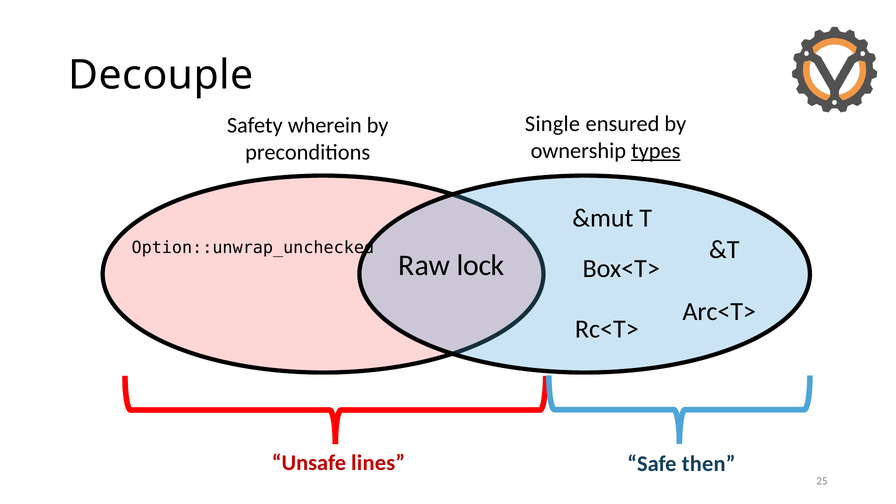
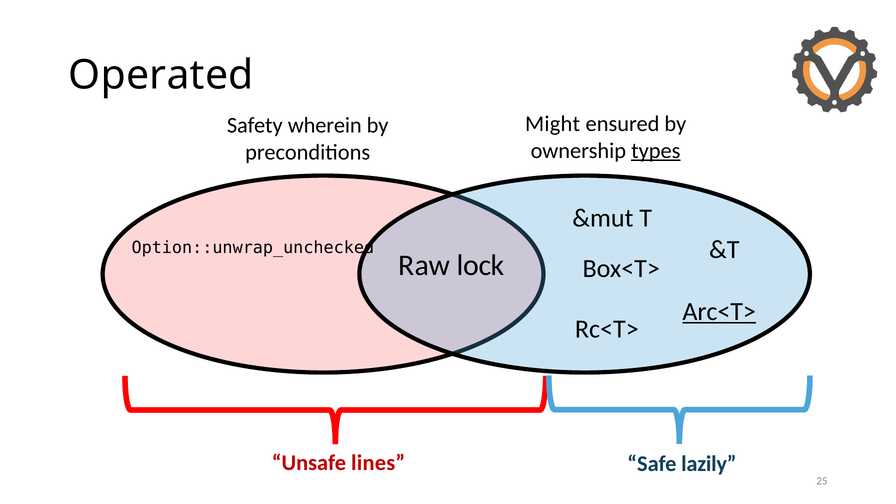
Decouple: Decouple -> Operated
Single: Single -> Might
Arc<T> underline: none -> present
then: then -> lazily
